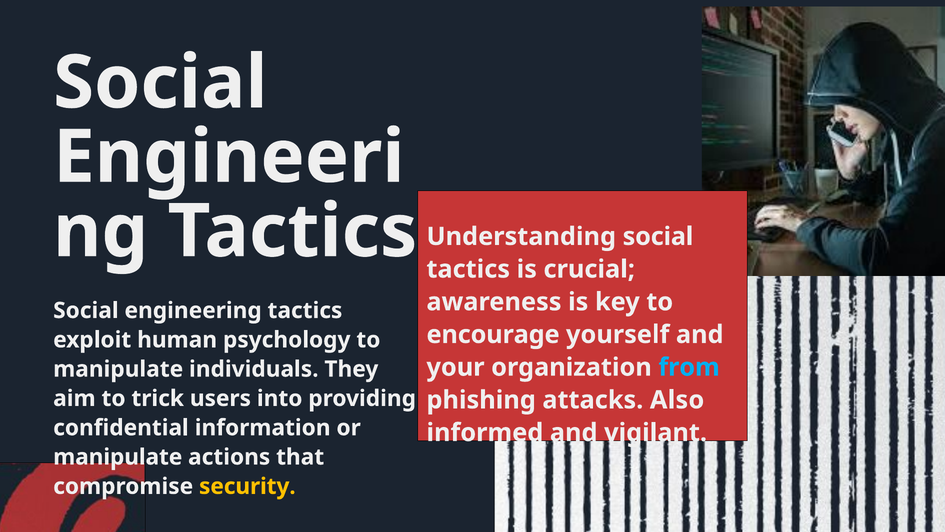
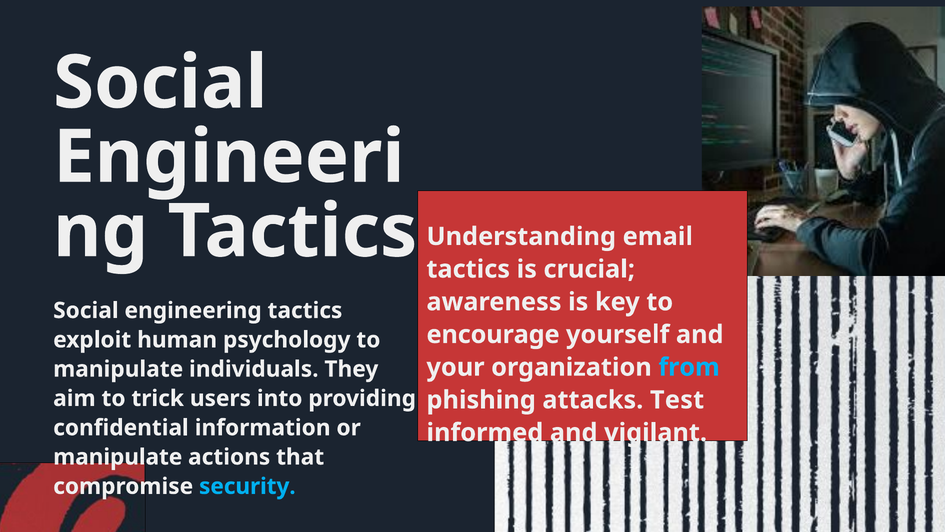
Understanding social: social -> email
Also: Also -> Test
security colour: yellow -> light blue
